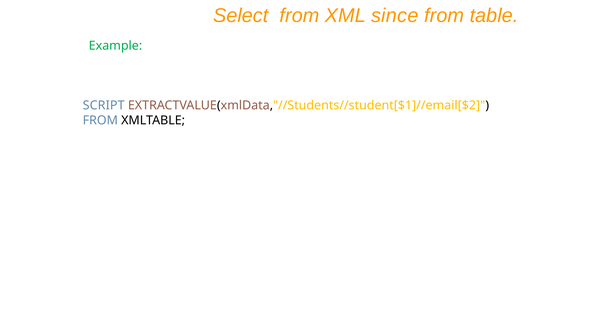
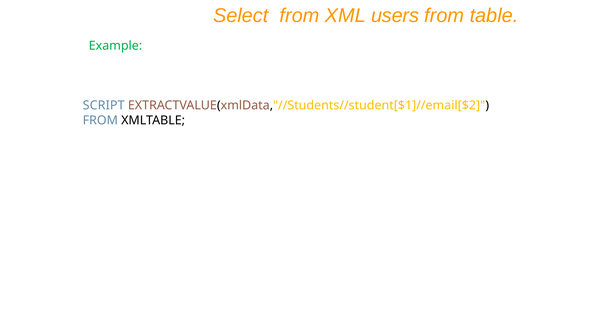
since: since -> users
